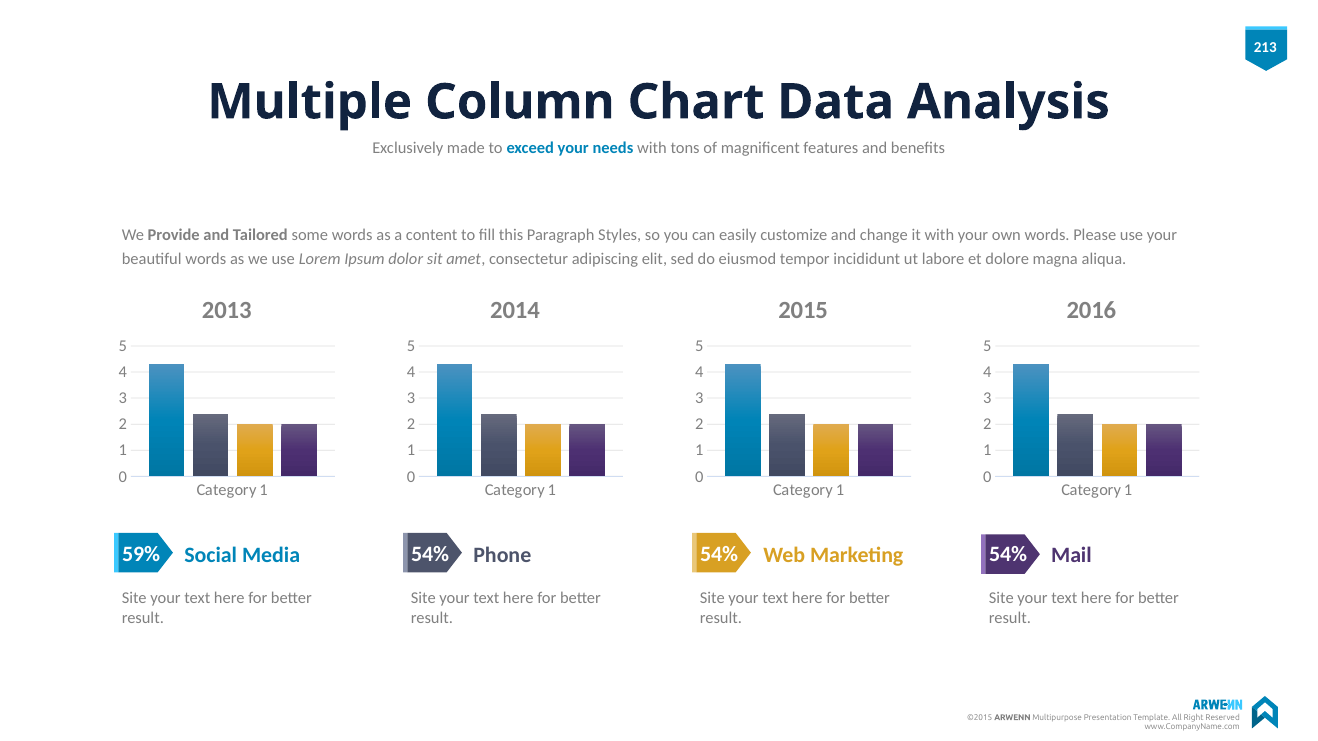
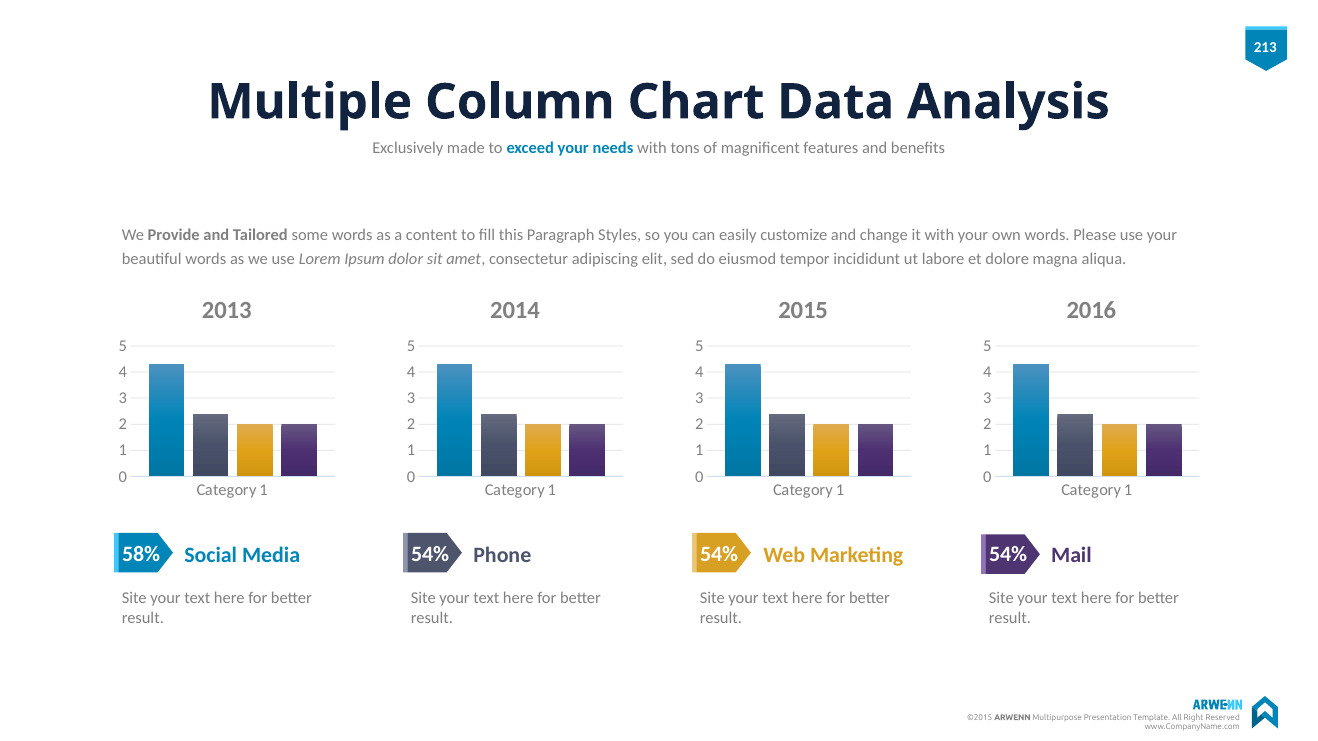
59%: 59% -> 58%
